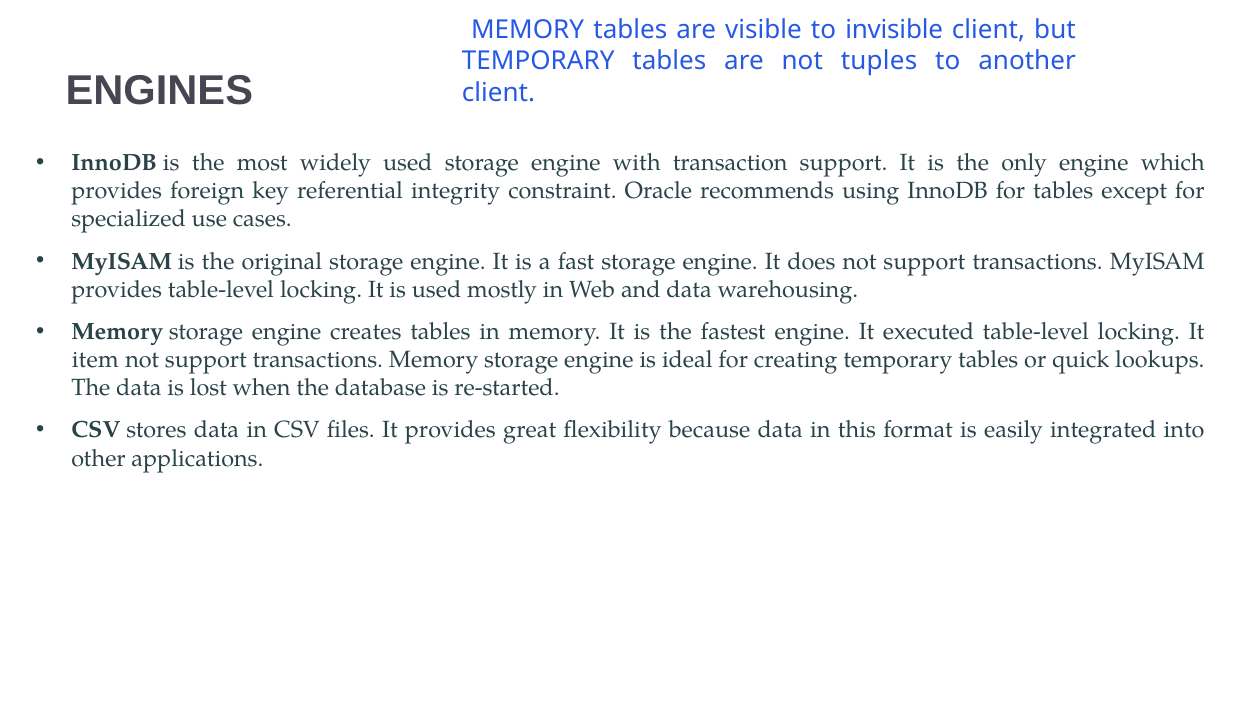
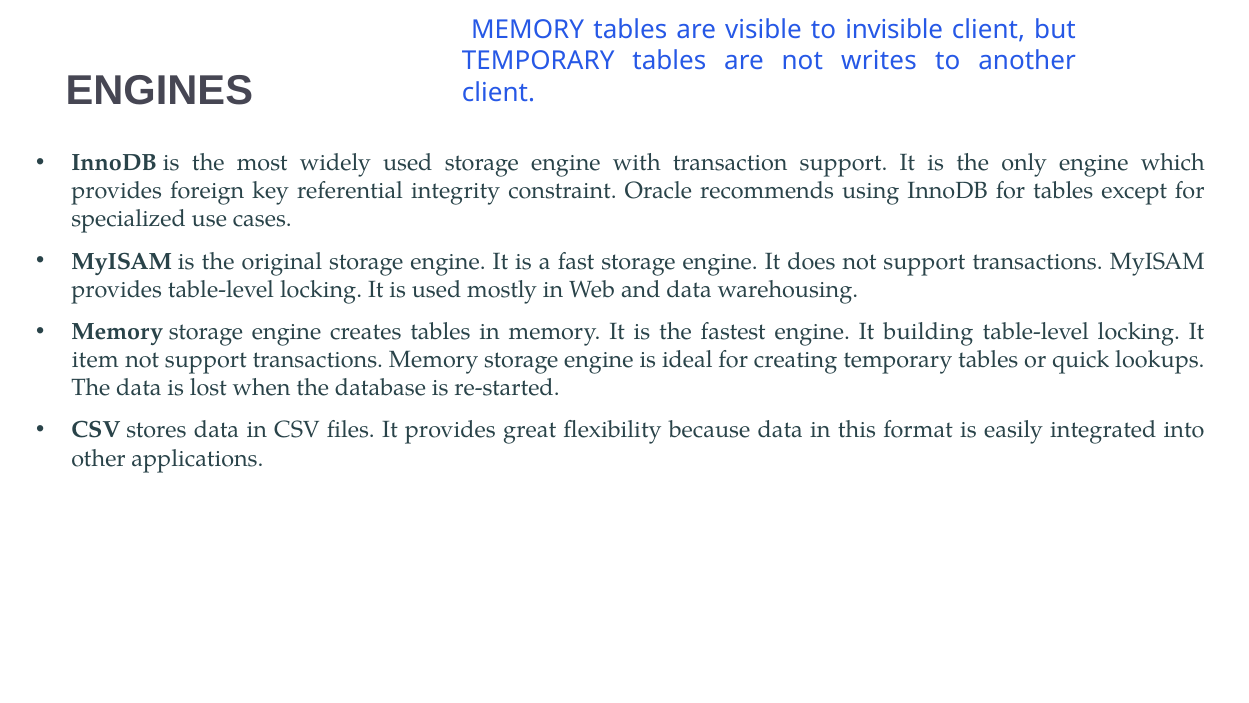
tuples: tuples -> writes
executed: executed -> building
